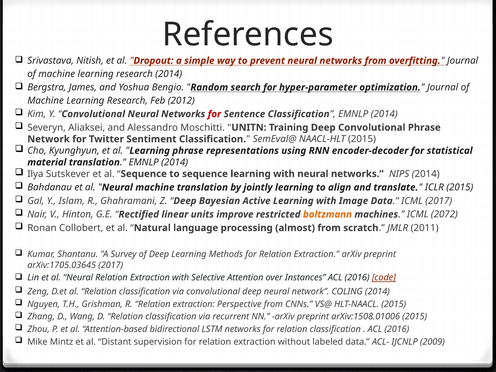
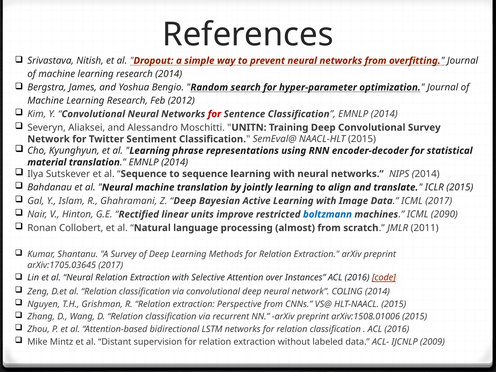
Convolutional Phrase: Phrase -> Survey
boltzmann colour: orange -> blue
2072: 2072 -> 2090
